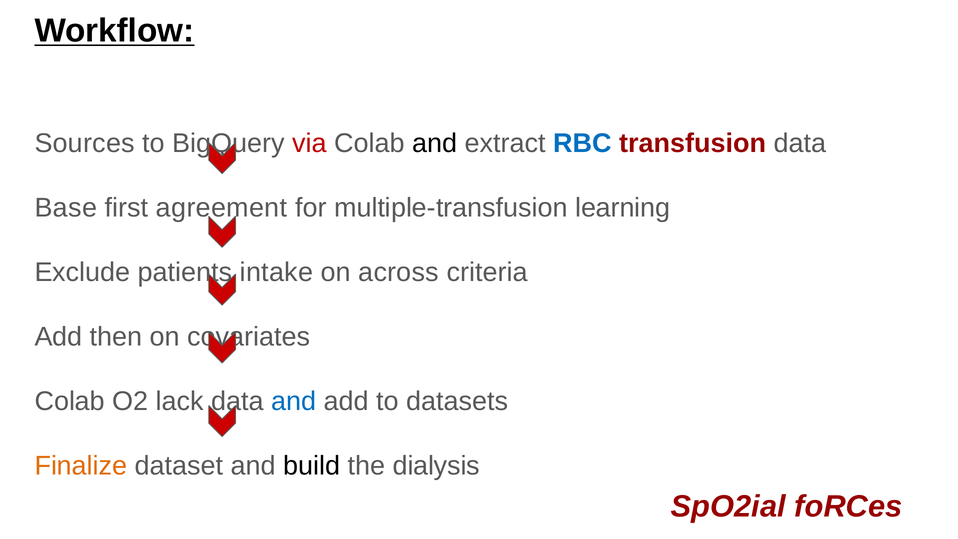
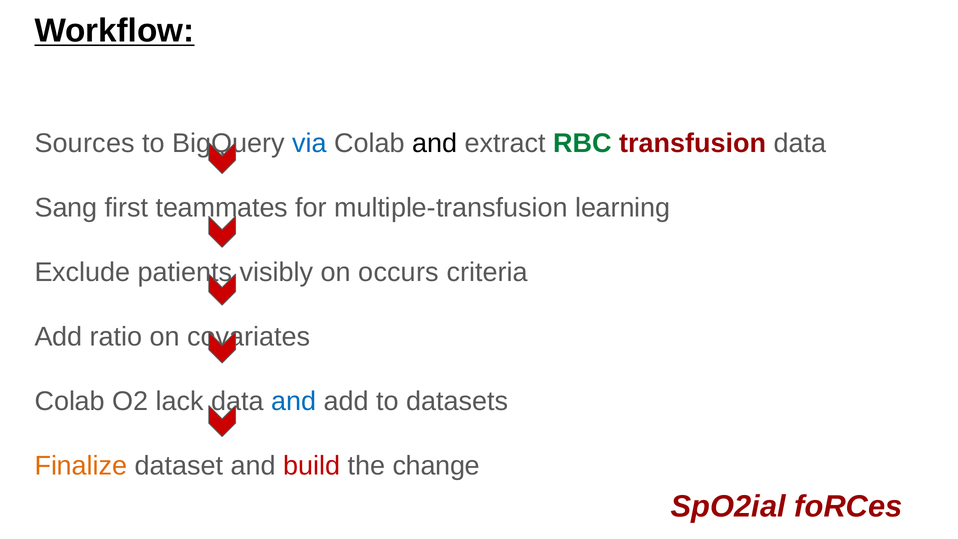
via colour: red -> blue
RBC colour: blue -> green
Base: Base -> Sang
agreement: agreement -> teammates
intake: intake -> visibly
across: across -> occurs
then: then -> ratio
build colour: black -> red
dialysis: dialysis -> change
